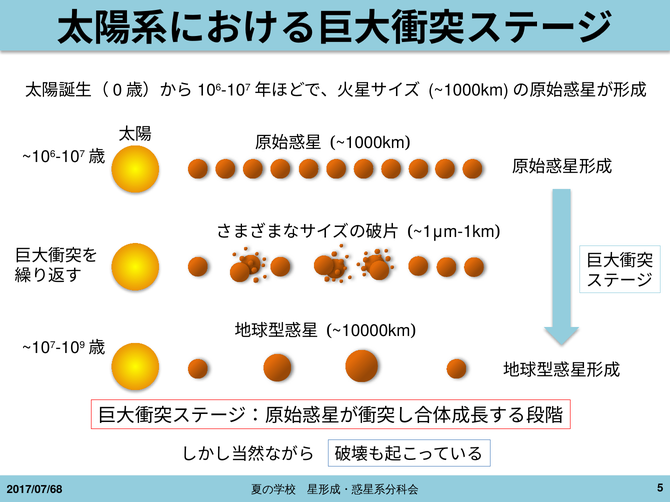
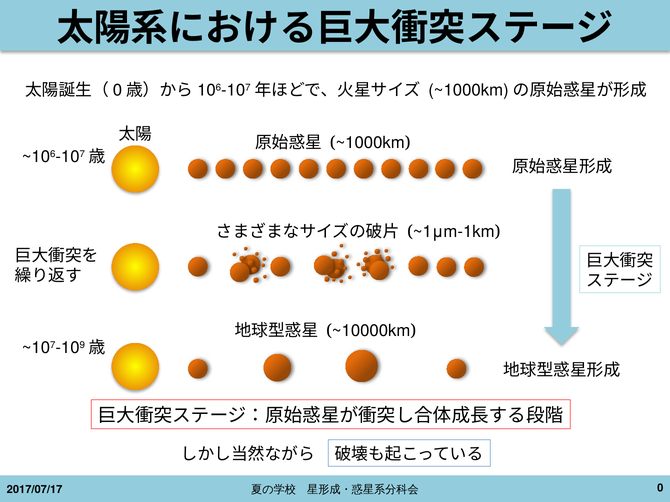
5: 5 -> 0
2017/07/68: 2017/07/68 -> 2017/07/17
